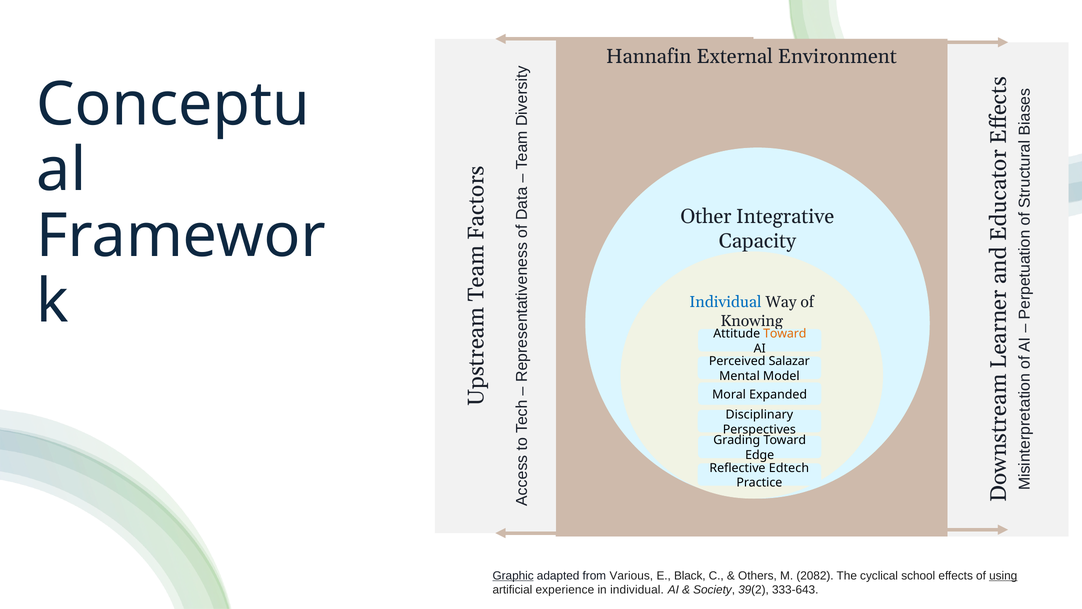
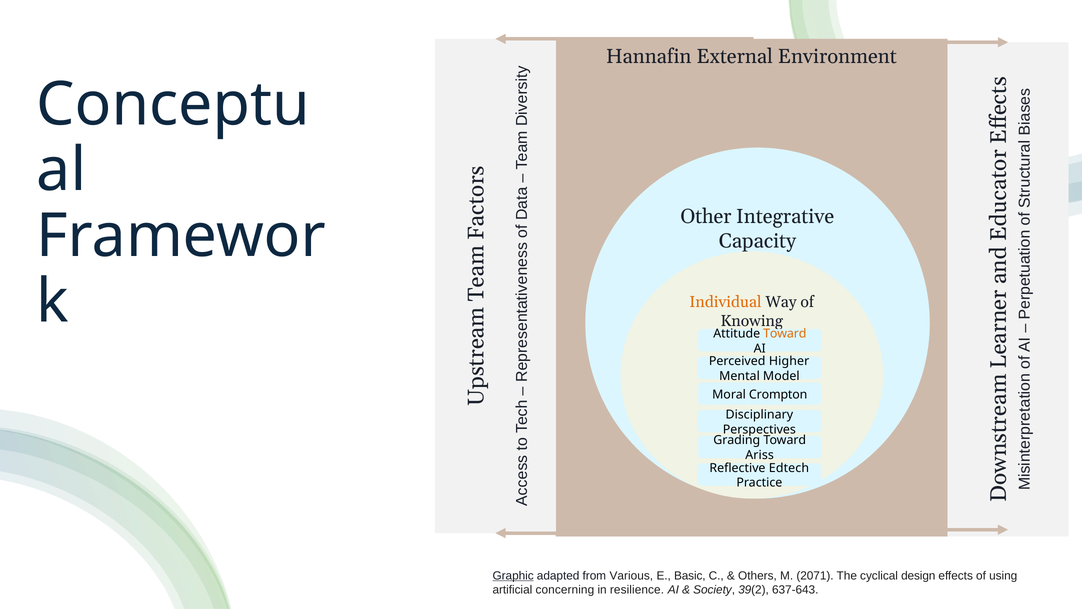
Individual at (725, 302) colour: blue -> orange
Salazar: Salazar -> Higher
Expanded: Expanded -> Crompton
Edge: Edge -> Ariss
Black: Black -> Basic
2082: 2082 -> 2071
school: school -> design
using underline: present -> none
experience: experience -> concerning
in individual: individual -> resilience
333-643: 333-643 -> 637-643
